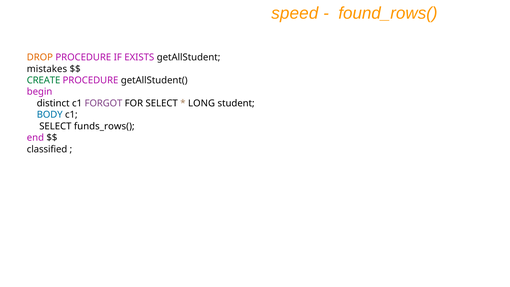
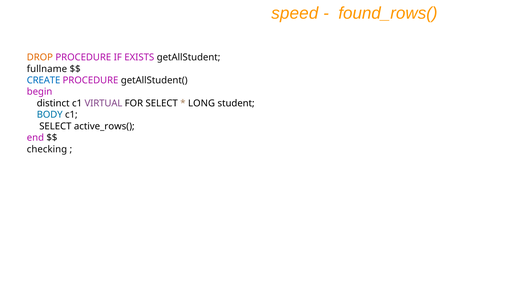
mistakes: mistakes -> fullname
CREATE colour: green -> blue
FORGOT: FORGOT -> VIRTUAL
funds_rows(: funds_rows( -> active_rows(
classified: classified -> checking
